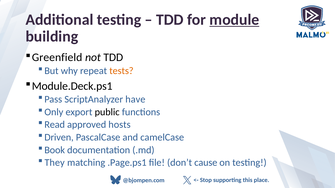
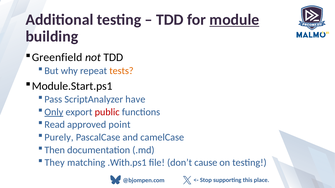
Module.Deck.ps1: Module.Deck.ps1 -> Module.Start.ps1
Only underline: none -> present
public colour: black -> red
hosts: hosts -> point
Driven: Driven -> Purely
Book: Book -> Then
.Page.ps1: .Page.ps1 -> .With.ps1
